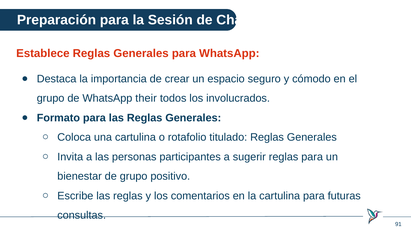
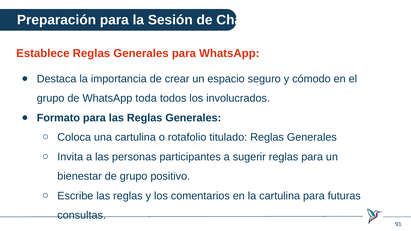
their: their -> toda
